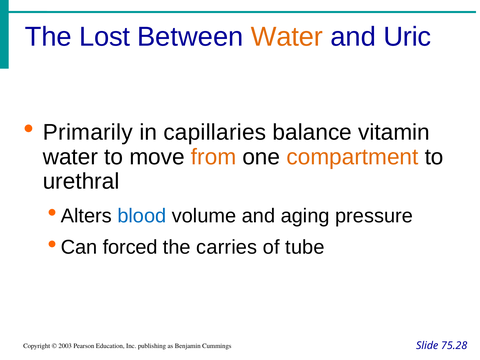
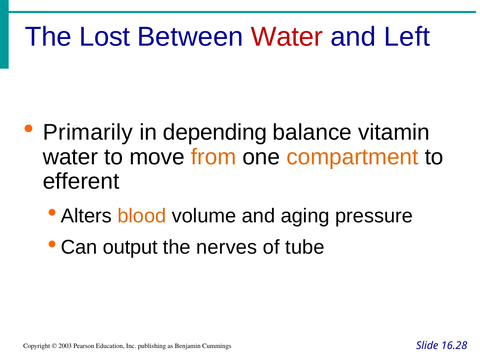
Water at (287, 37) colour: orange -> red
Uric: Uric -> Left
capillaries: capillaries -> depending
urethral: urethral -> efferent
blood colour: blue -> orange
forced: forced -> output
carries: carries -> nerves
75.28: 75.28 -> 16.28
